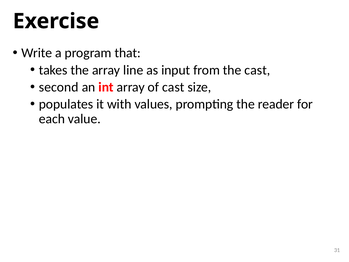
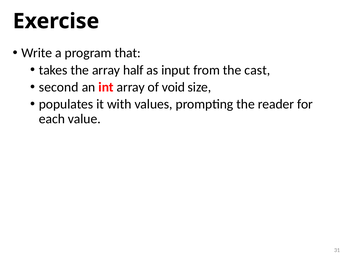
line: line -> half
of cast: cast -> void
